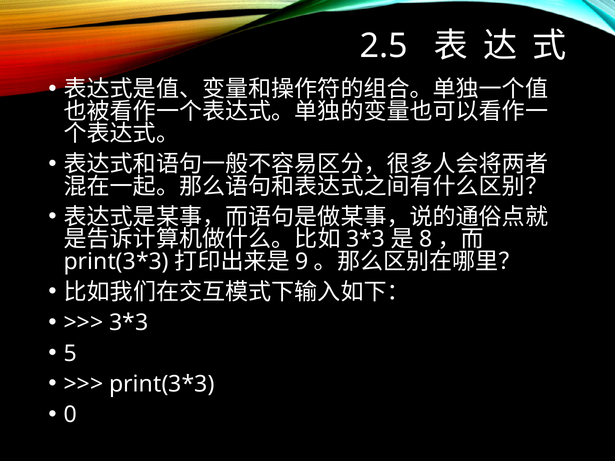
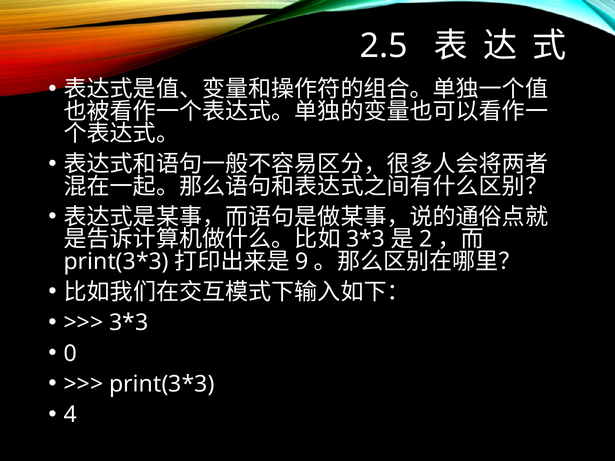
8: 8 -> 2
5: 5 -> 0
0: 0 -> 4
